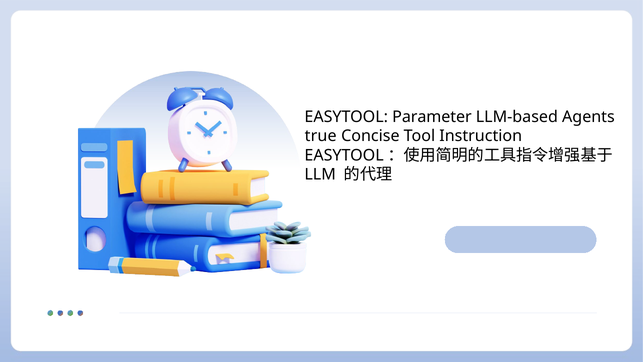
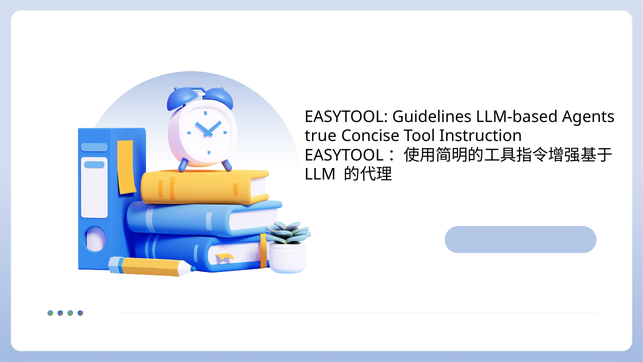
Parameter: Parameter -> Guidelines
